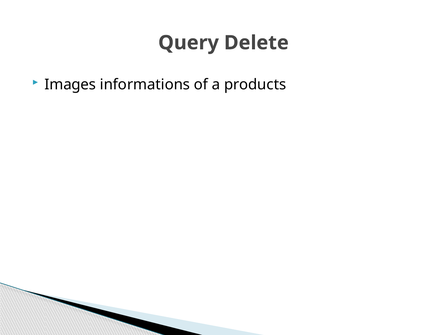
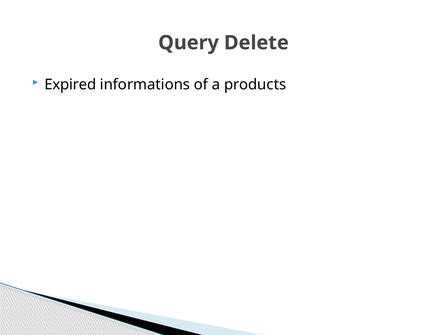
Images: Images -> Expired
